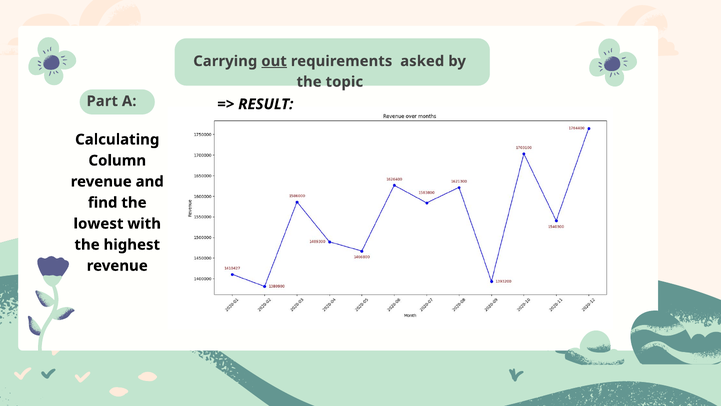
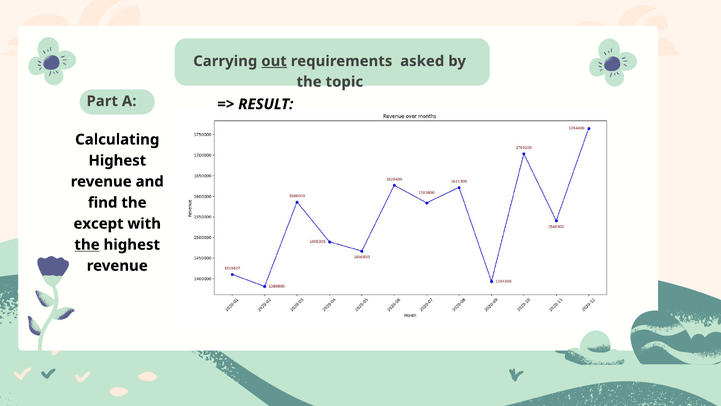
Column at (117, 160): Column -> Highest
lowest: lowest -> except
the at (87, 245) underline: none -> present
